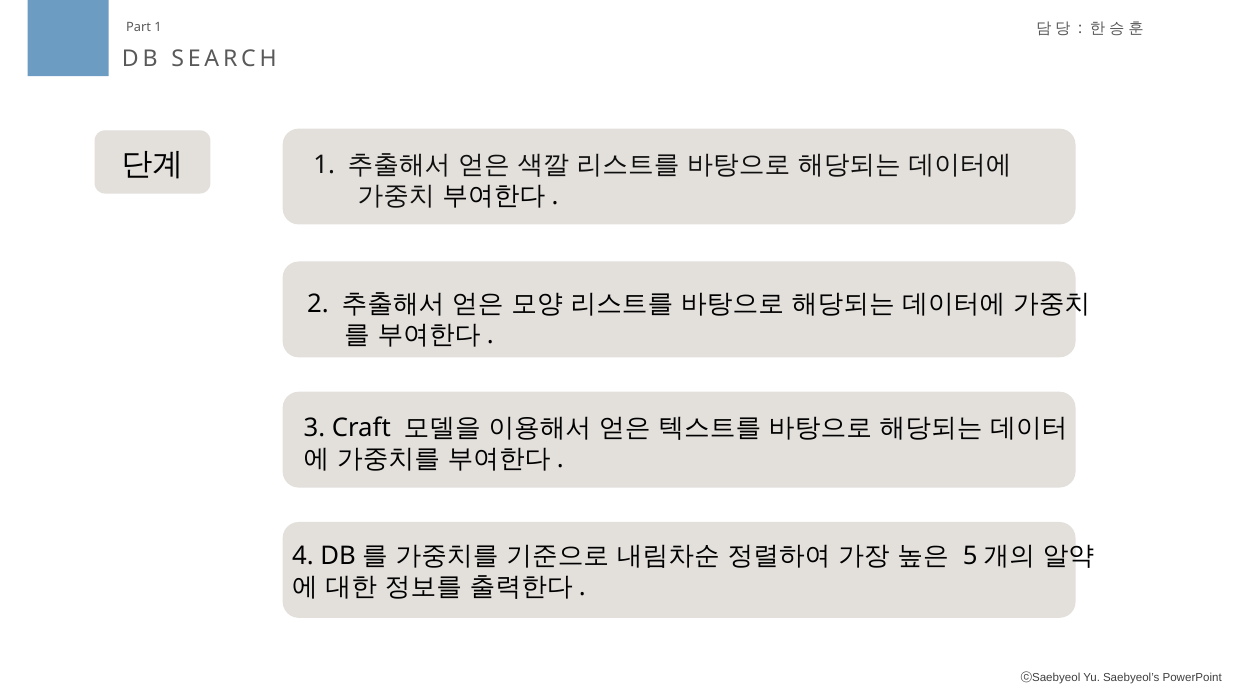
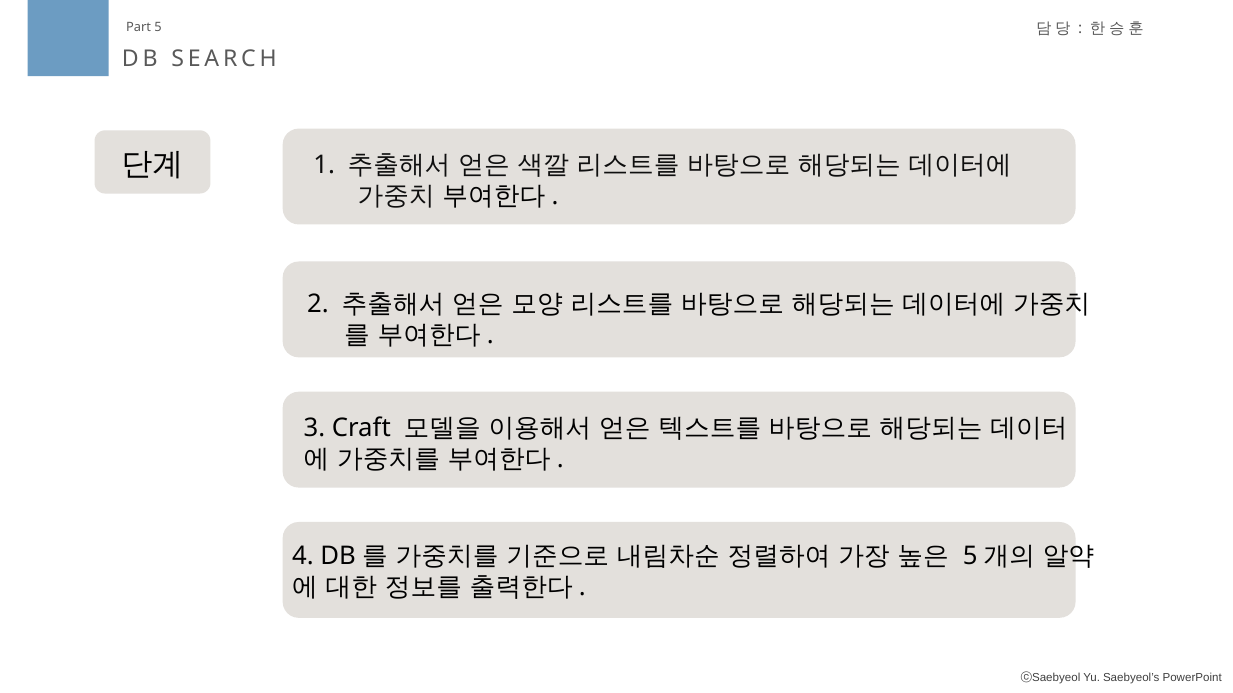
Part 1: 1 -> 5
